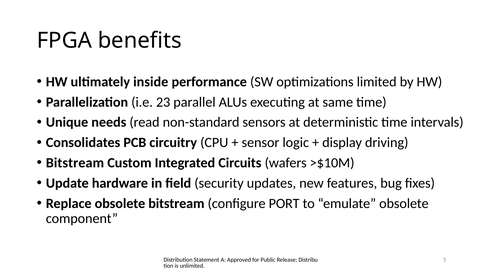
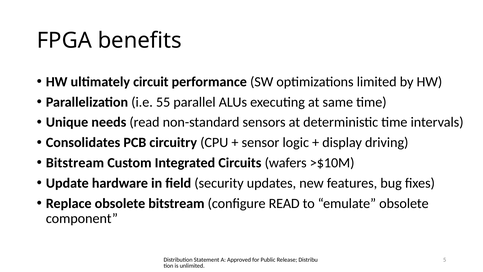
inside: inside -> circuit
23: 23 -> 55
configure PORT: PORT -> READ
